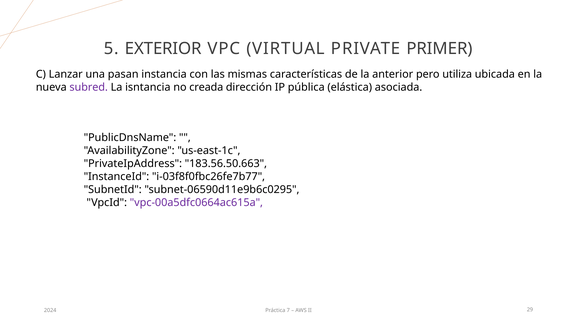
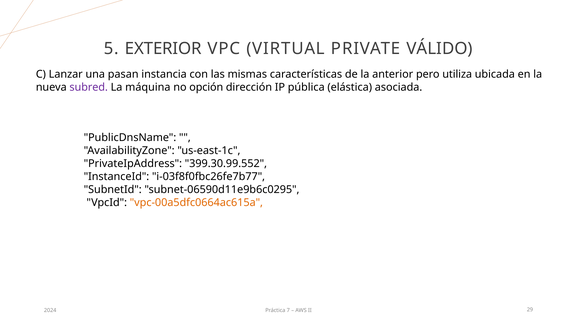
PRIMER: PRIMER -> VÁLIDO
isntancia: isntancia -> máquina
creada: creada -> opción
183.56.50.663: 183.56.50.663 -> 399.30.99.552
vpc-00a5dfc0664ac615a colour: purple -> orange
